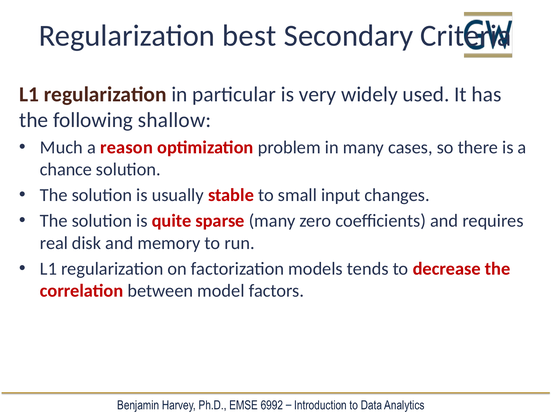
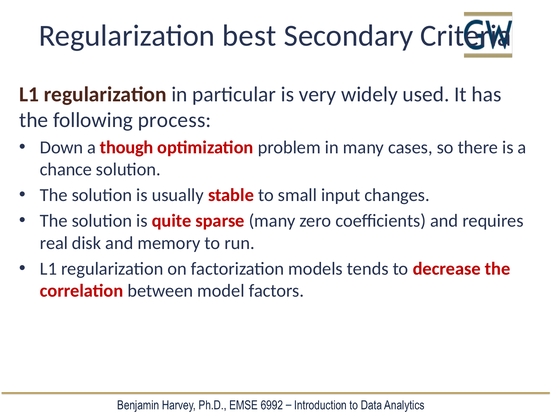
shallow: shallow -> process
Much: Much -> Down
reason: reason -> though
